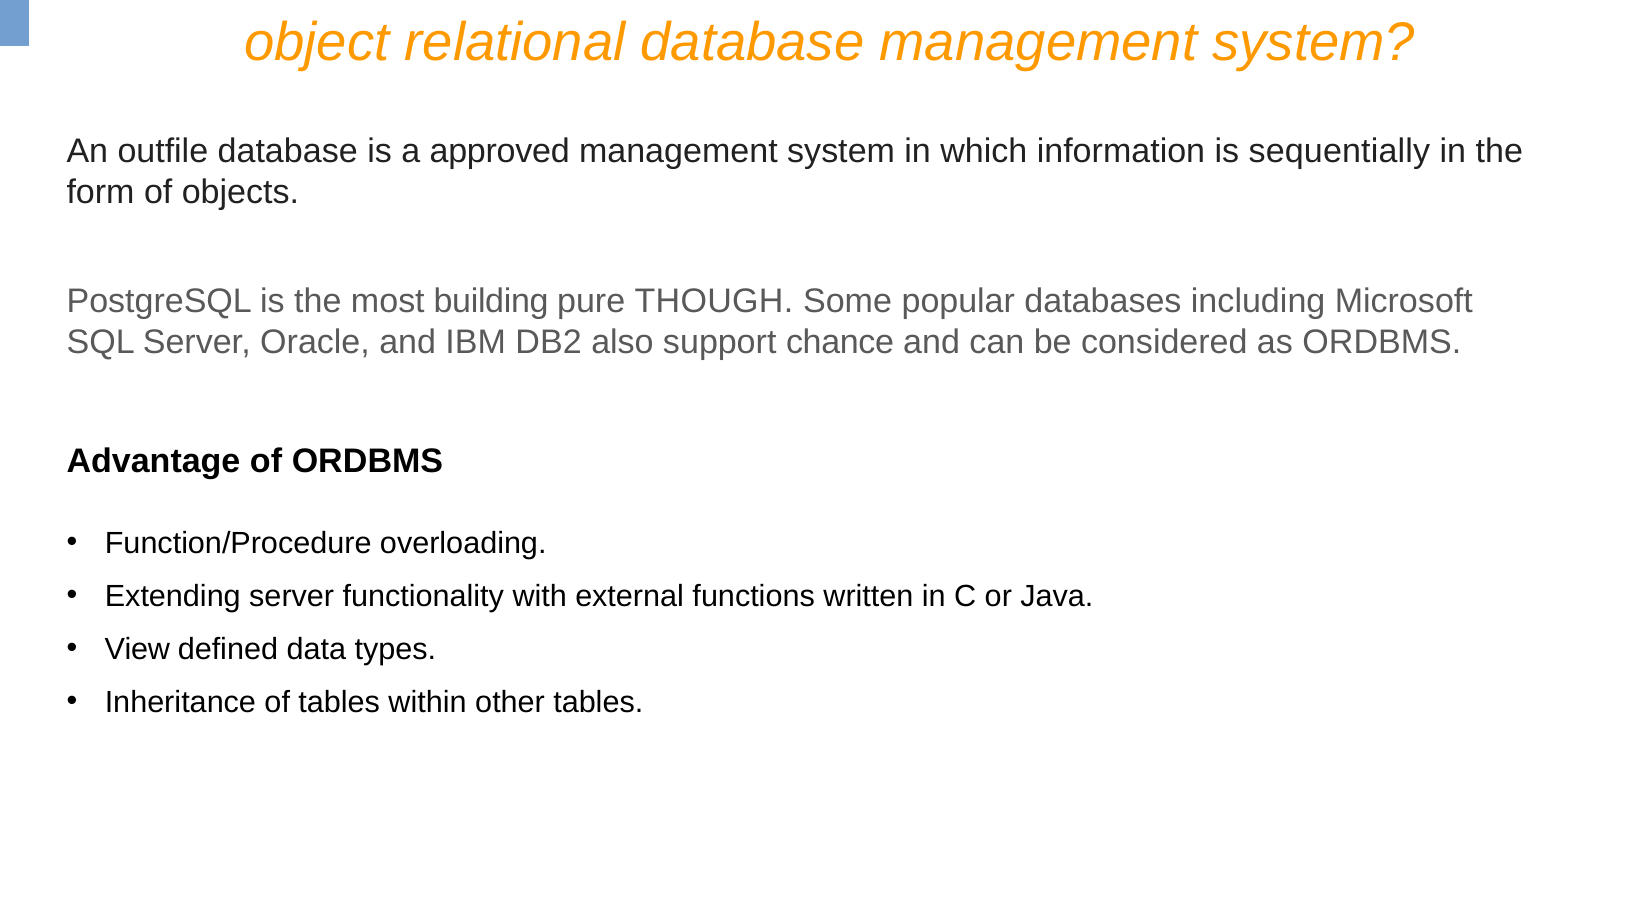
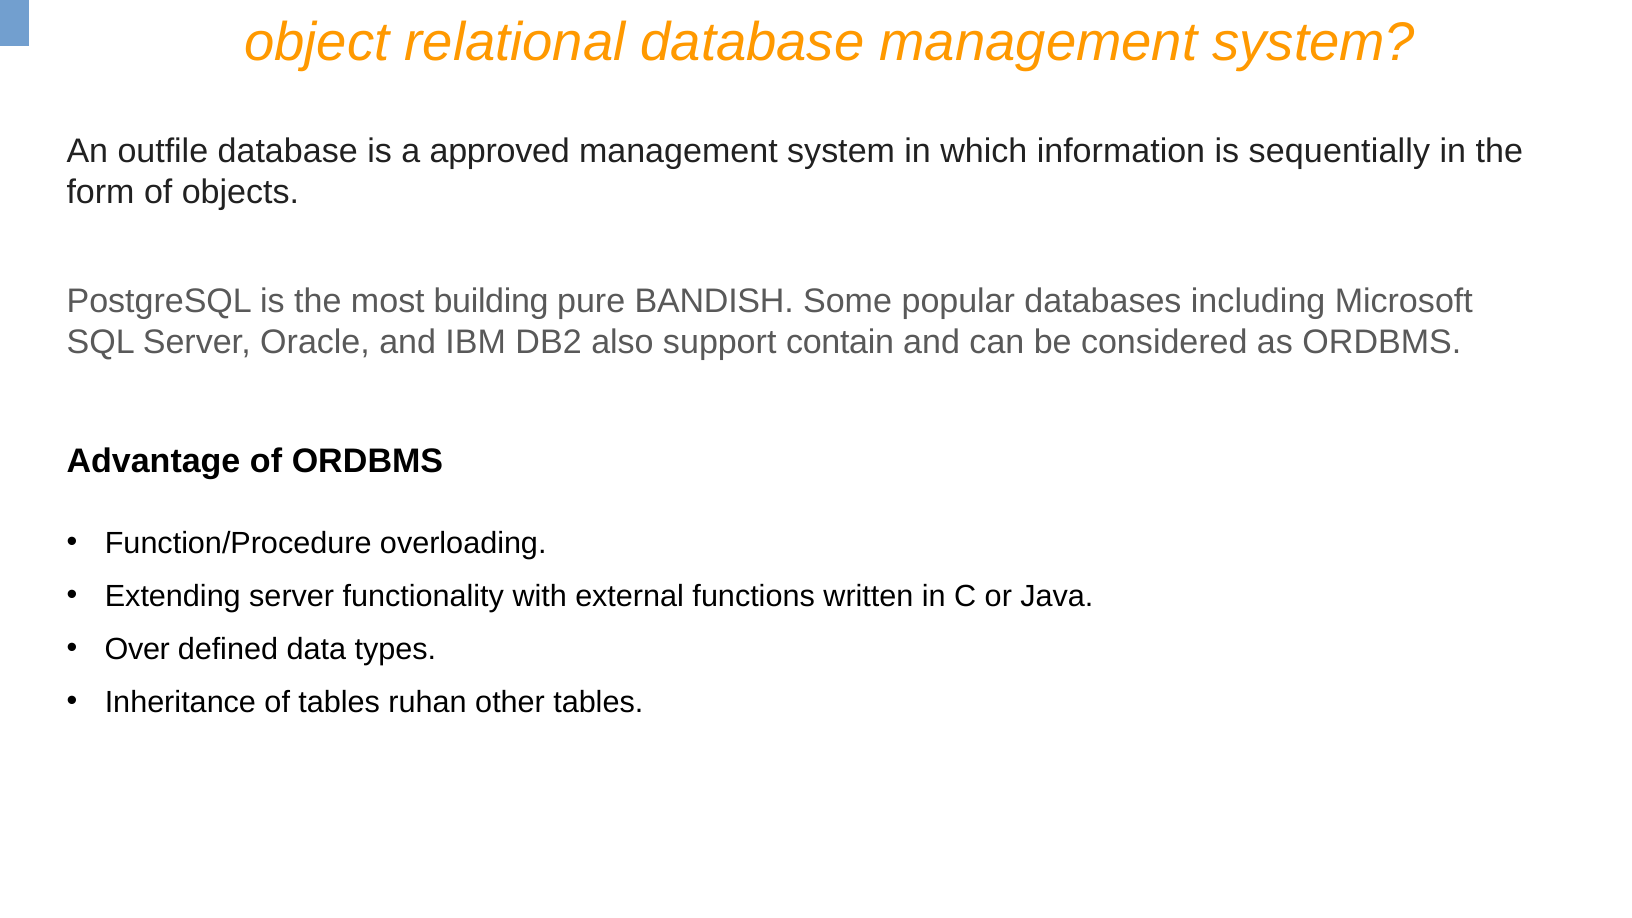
THOUGH: THOUGH -> BANDISH
chance: chance -> contain
View: View -> Over
within: within -> ruhan
